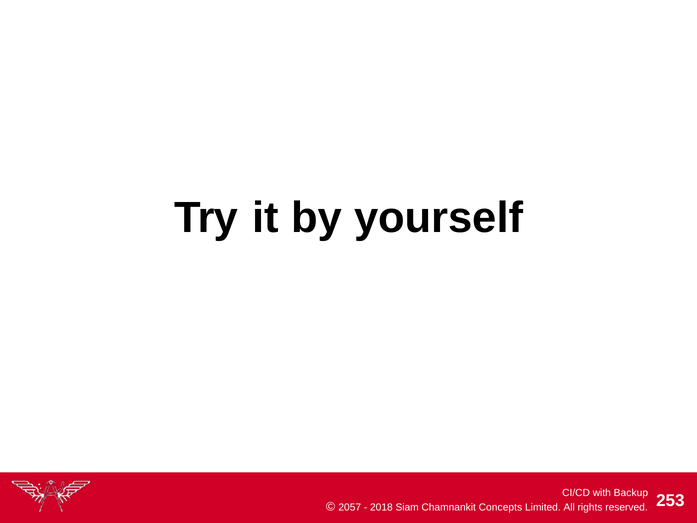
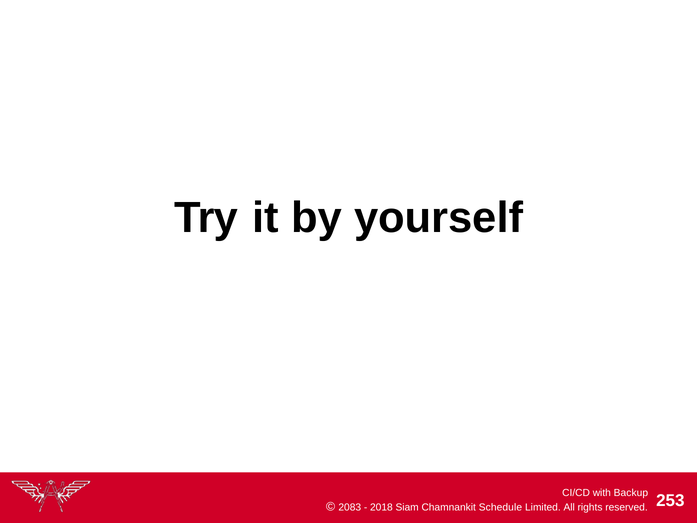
2057: 2057 -> 2083
Concepts: Concepts -> Schedule
